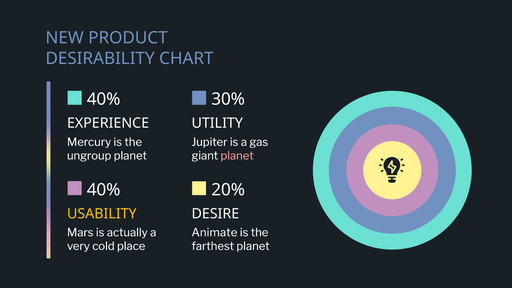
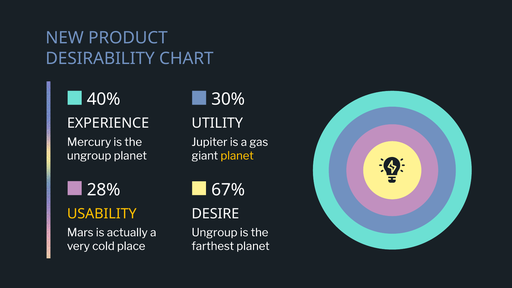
planet at (237, 156) colour: pink -> yellow
40% at (104, 190): 40% -> 28%
20%: 20% -> 67%
Animate at (214, 233): Animate -> Ungroup
